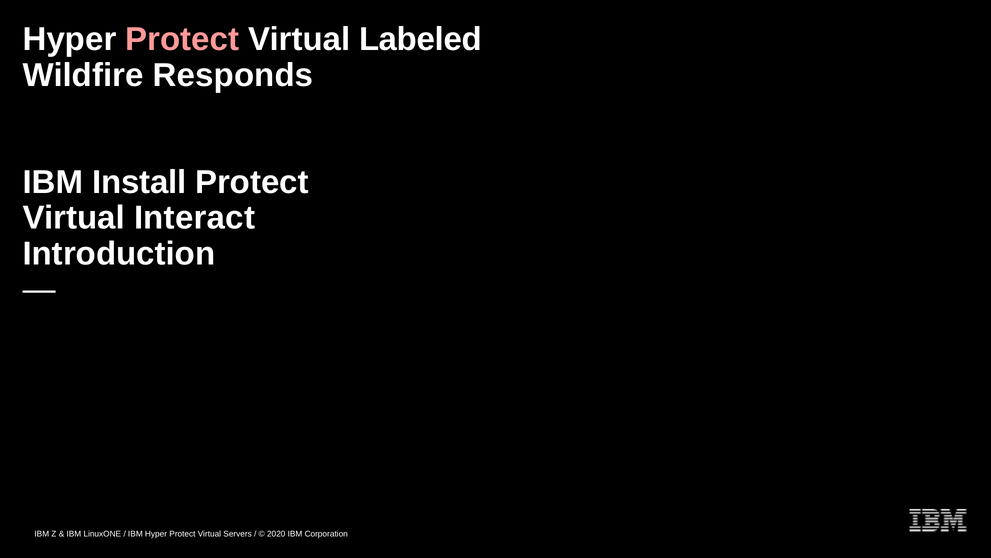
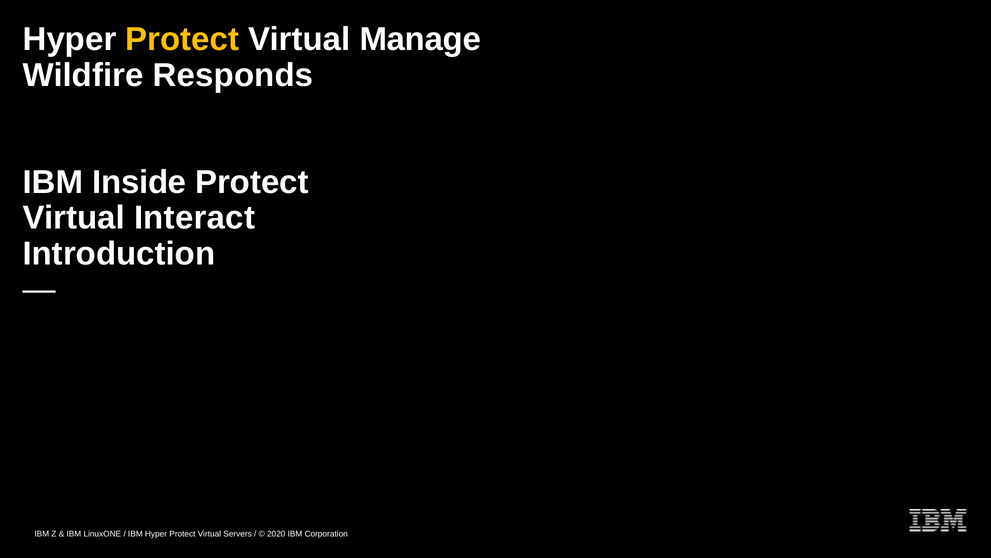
Protect at (182, 39) colour: pink -> yellow
Labeled: Labeled -> Manage
Install: Install -> Inside
